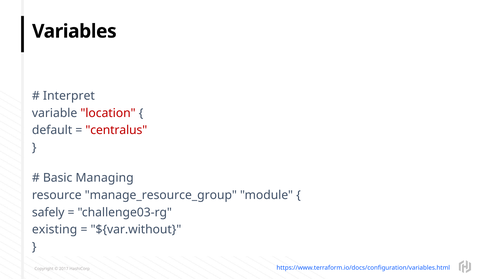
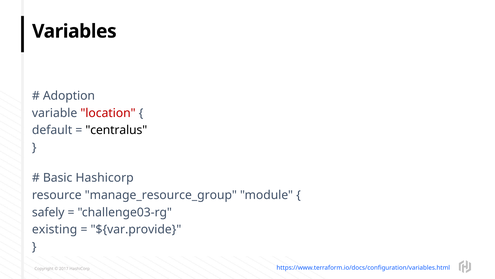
Interpret: Interpret -> Adoption
centralus colour: red -> black
Basic Managing: Managing -> Hashicorp
${var.without: ${var.without -> ${var.provide
